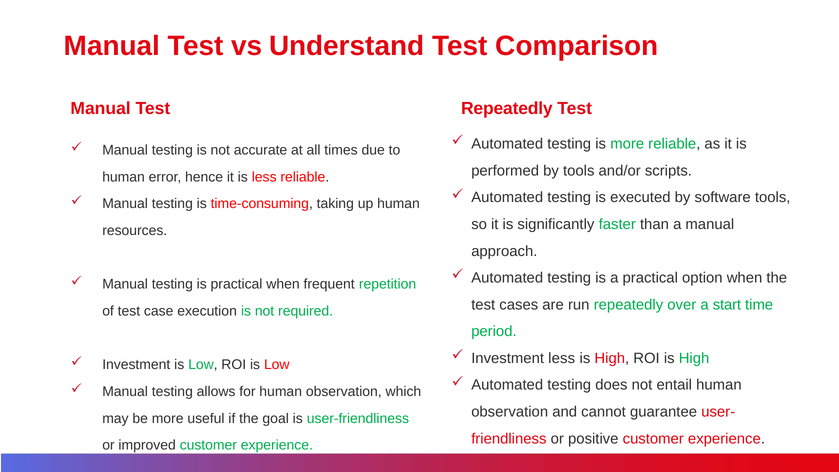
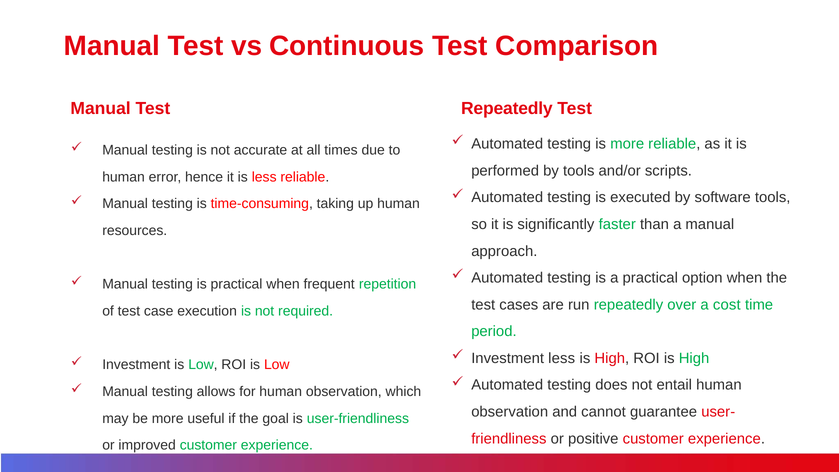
Understand: Understand -> Continuous
start: start -> cost
